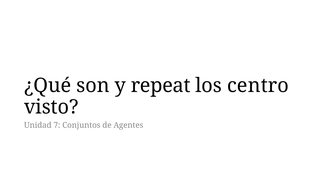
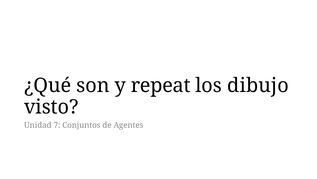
centro: centro -> dibujo
